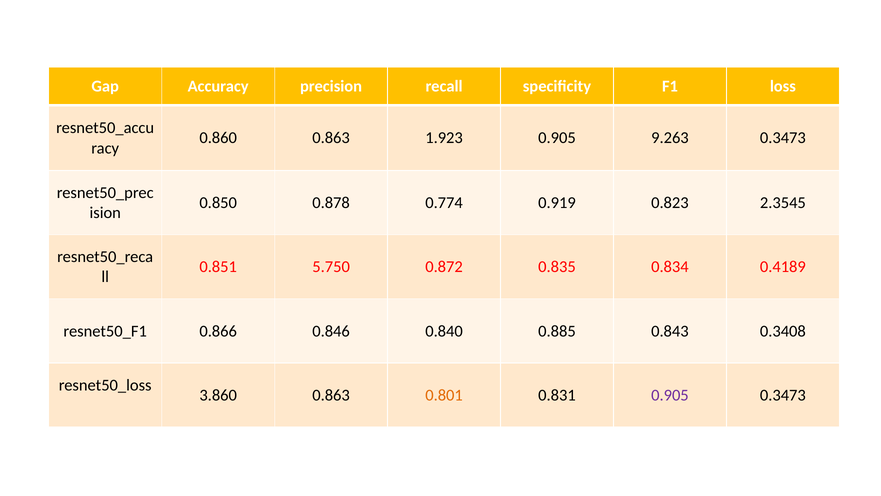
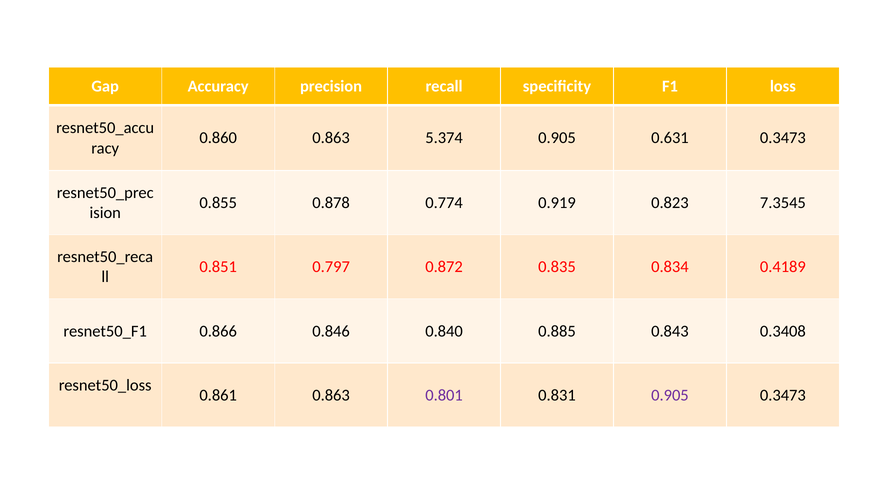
1.923: 1.923 -> 5.374
9.263: 9.263 -> 0.631
0.850: 0.850 -> 0.855
2.3545: 2.3545 -> 7.3545
5.750: 5.750 -> 0.797
3.860: 3.860 -> 0.861
0.801 colour: orange -> purple
